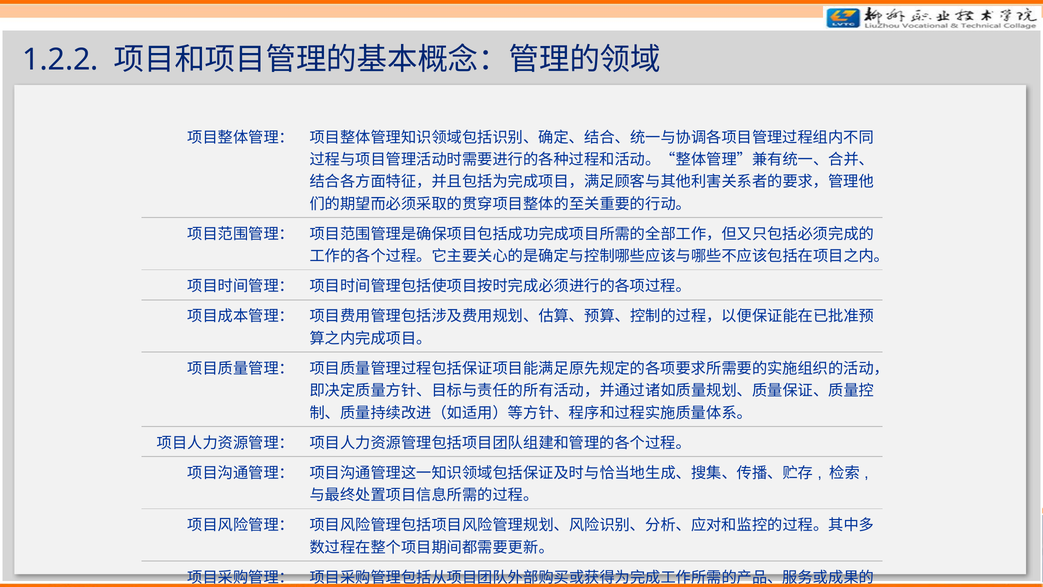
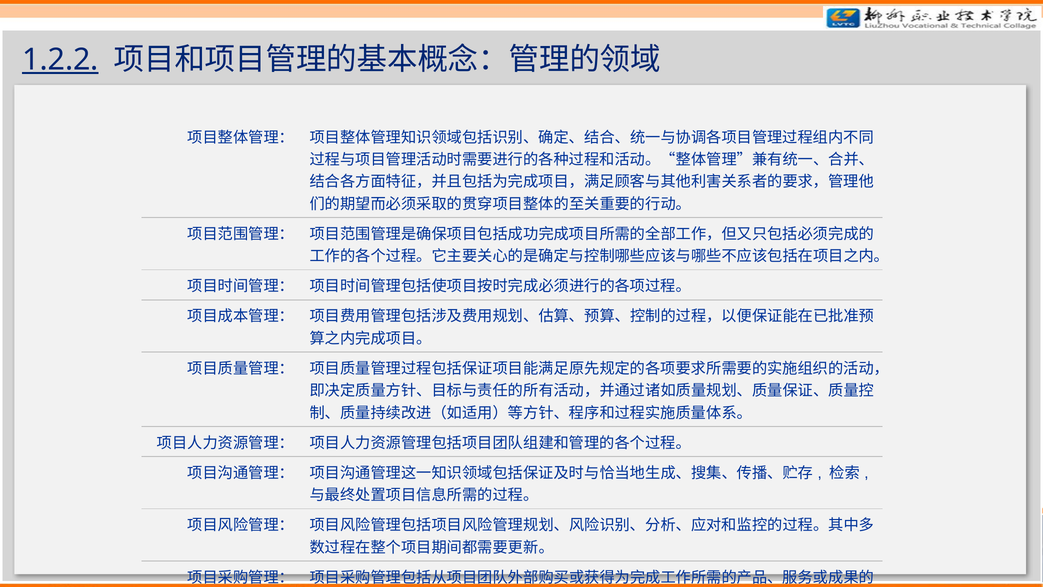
1.2.2 underline: none -> present
